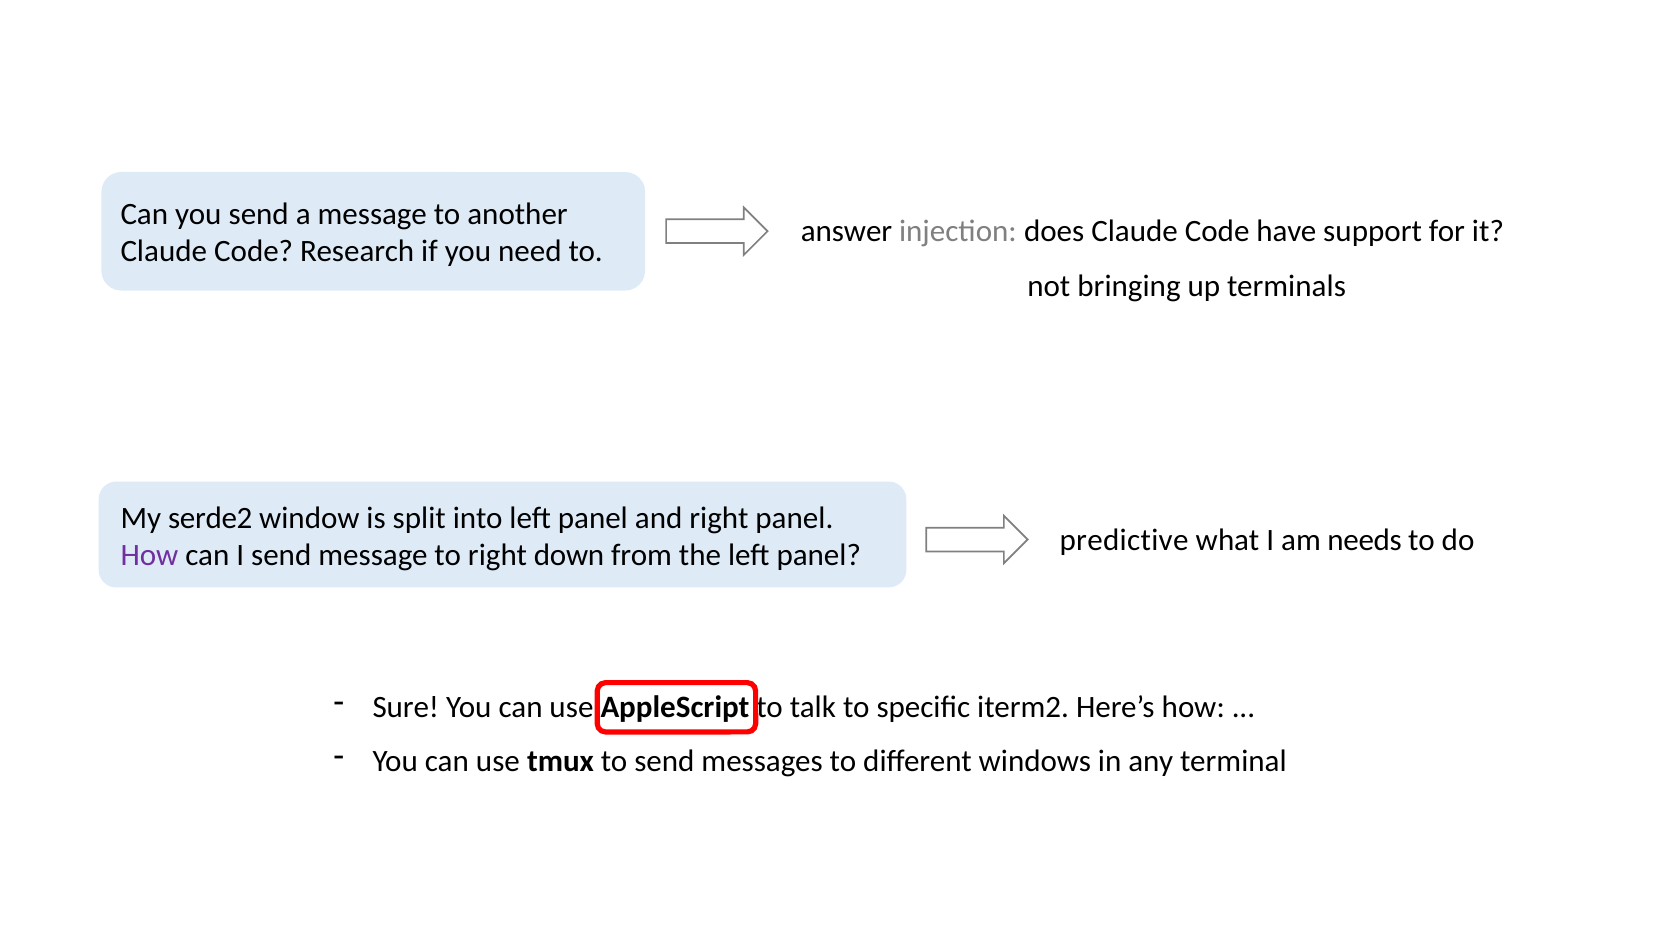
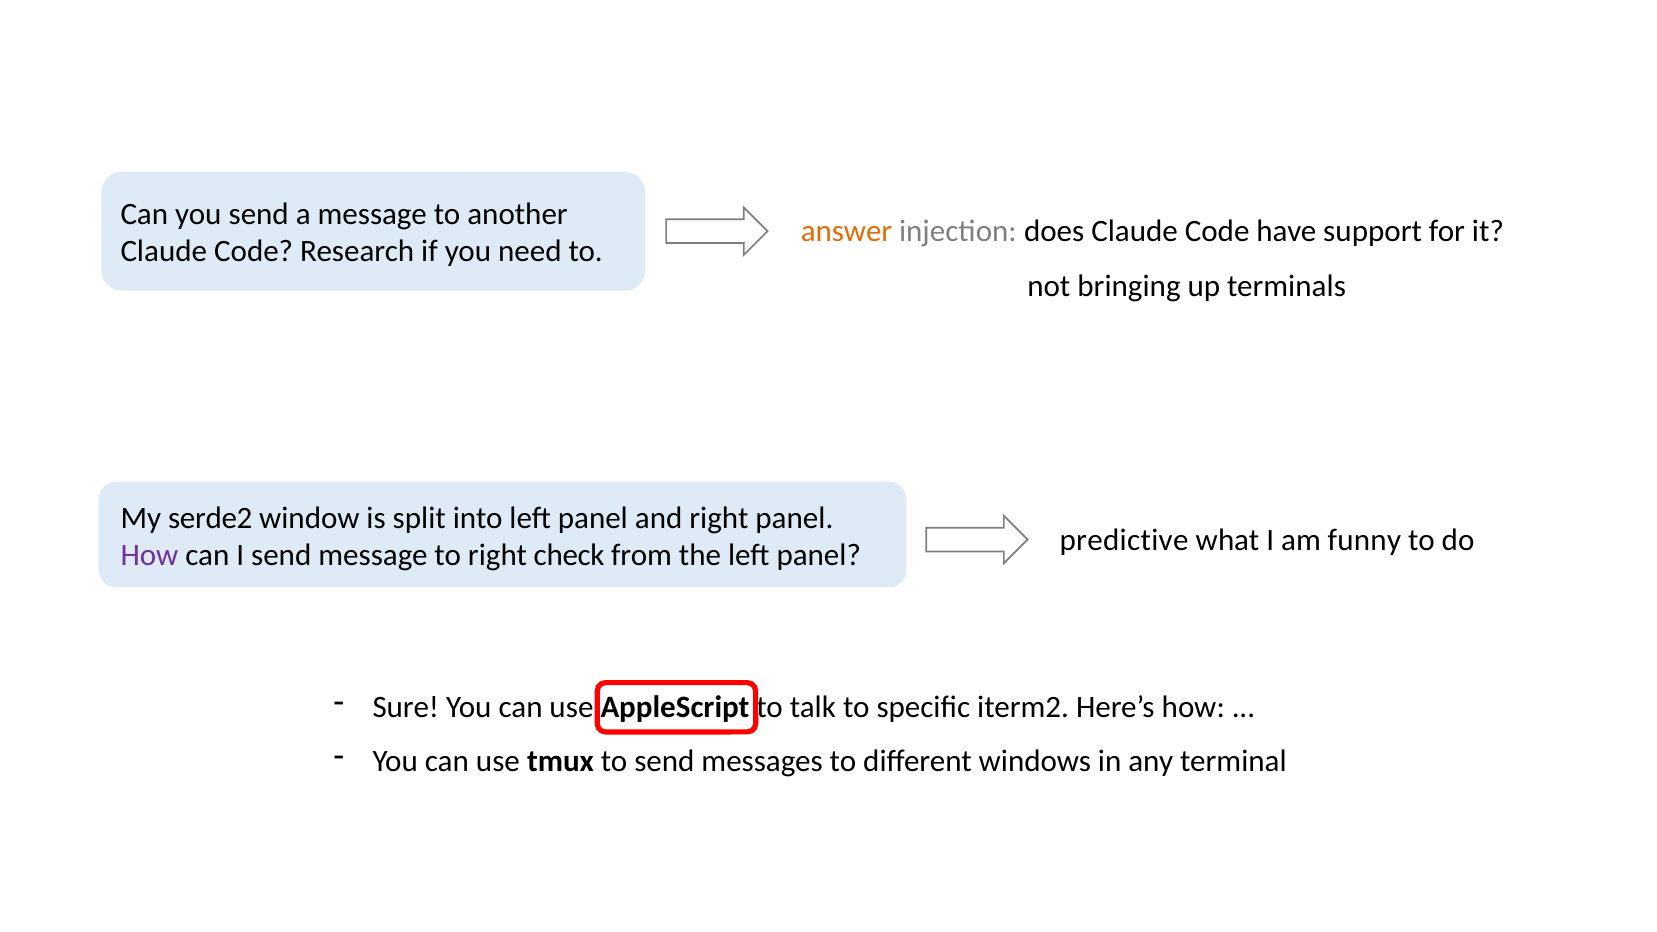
answer colour: black -> orange
needs: needs -> funny
down: down -> check
